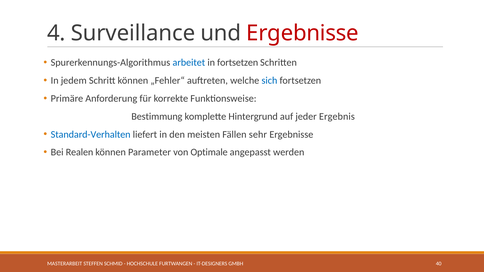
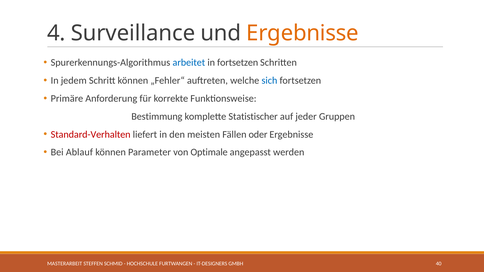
Ergebnisse at (303, 33) colour: red -> orange
Hintergrund: Hintergrund -> Statistischer
Ergebnis: Ergebnis -> Gruppen
Standard-Verhalten colour: blue -> red
sehr: sehr -> oder
Realen: Realen -> Ablauf
